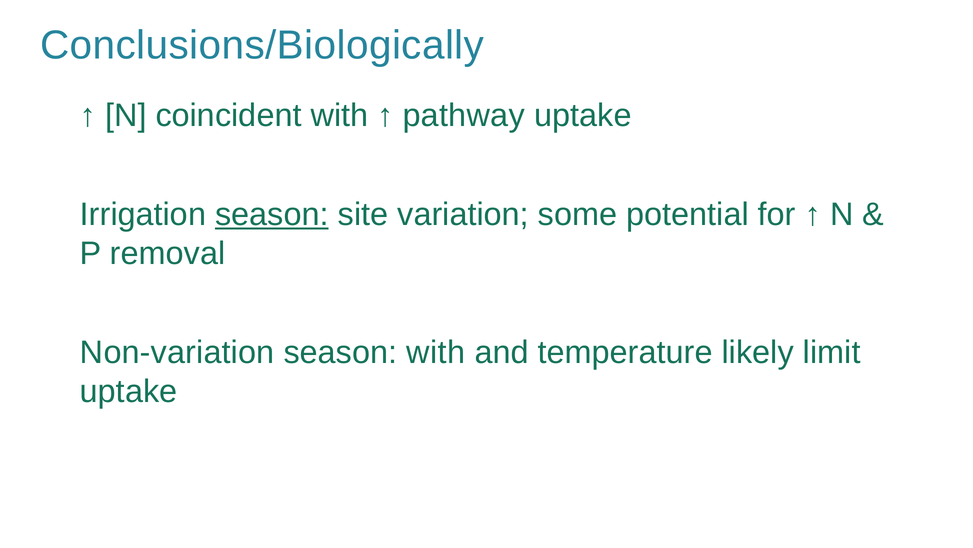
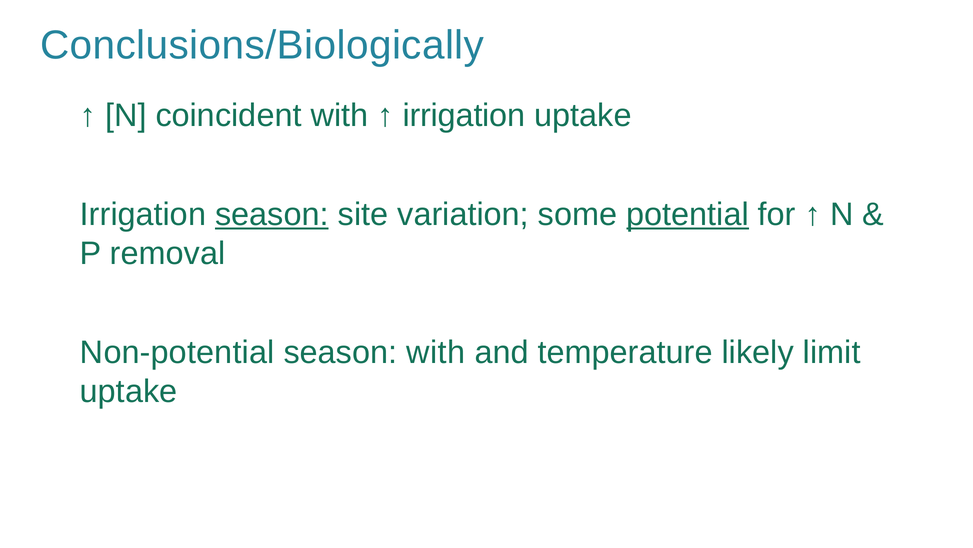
pathway at (464, 115): pathway -> irrigation
potential underline: none -> present
Non-variation: Non-variation -> Non-potential
